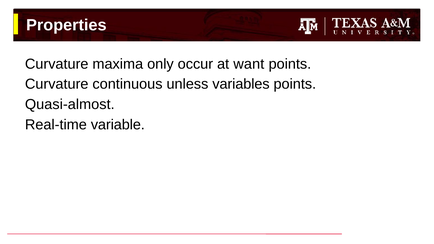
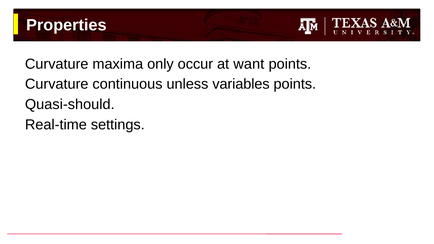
Quasi-almost: Quasi-almost -> Quasi-should
variable: variable -> settings
